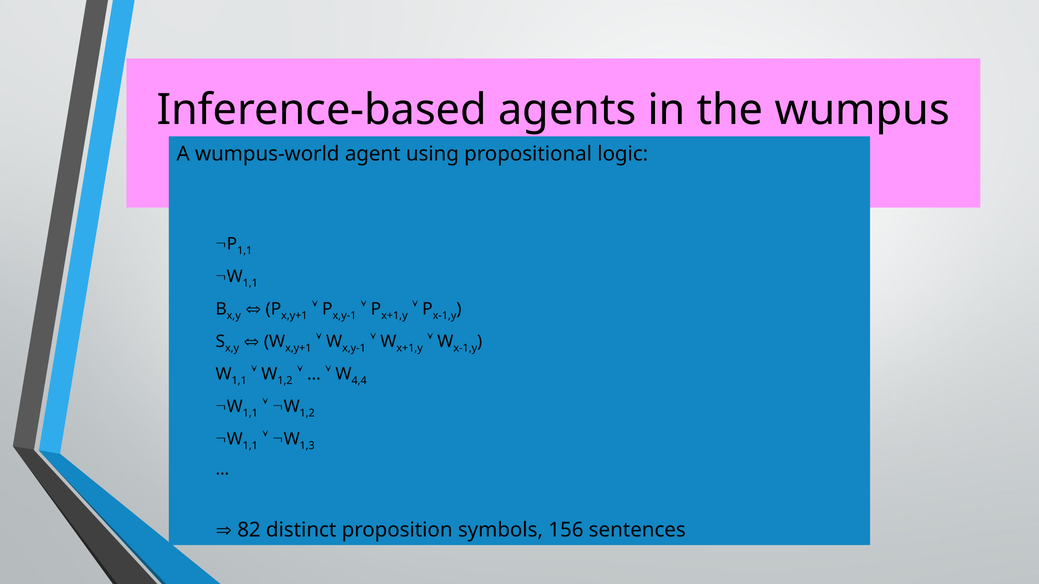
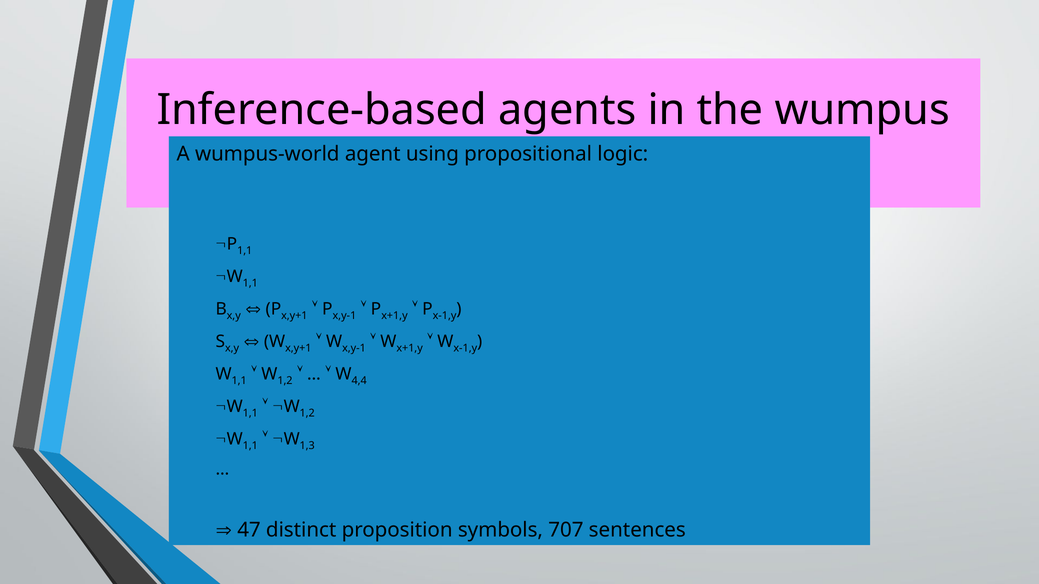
82: 82 -> 47
156: 156 -> 707
